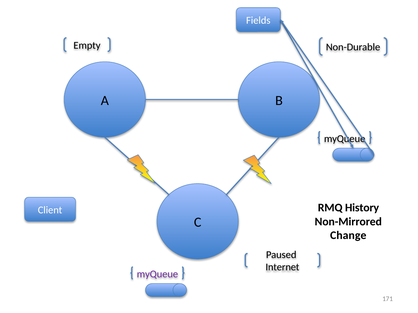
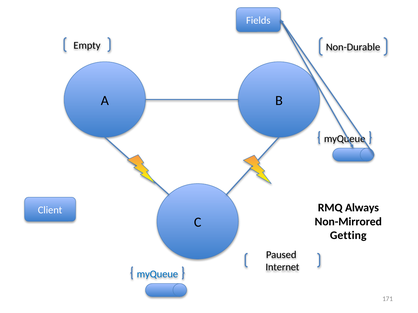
History: History -> Always
Change: Change -> Getting
myQueue at (157, 275) colour: purple -> blue
